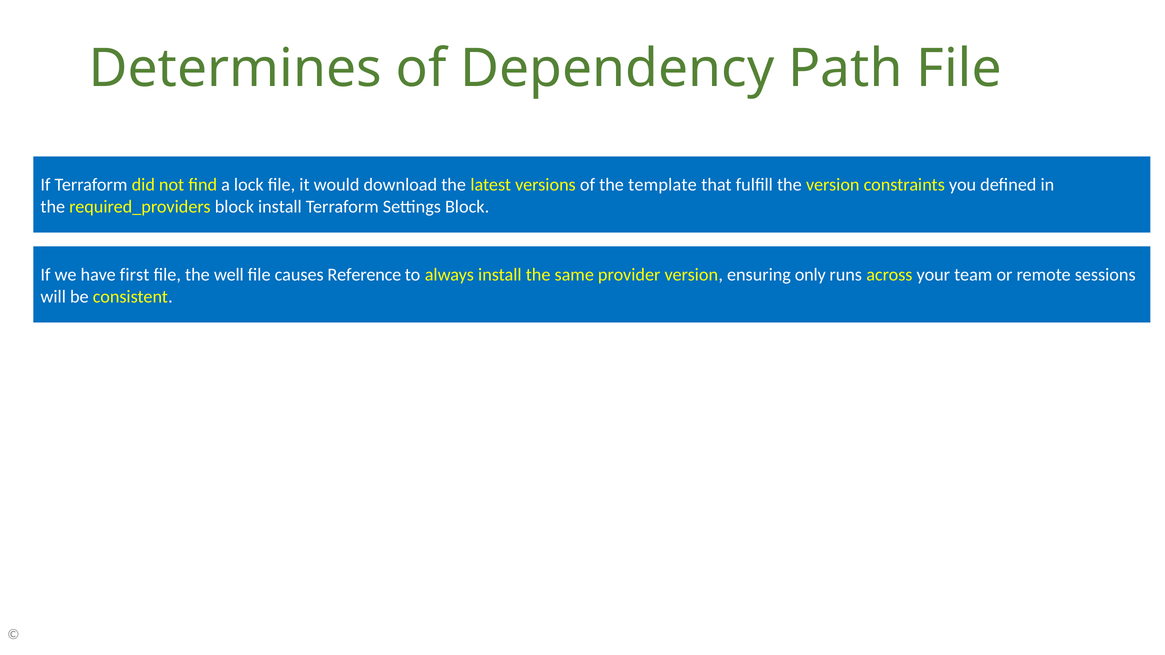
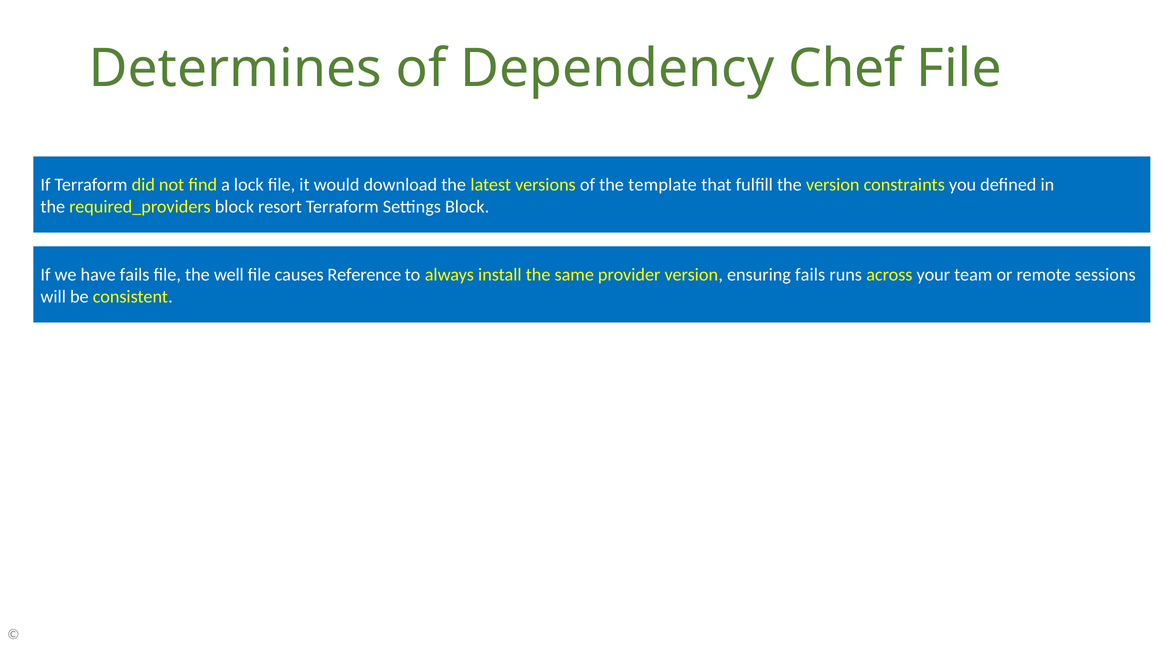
Path: Path -> Chef
block install: install -> resort
have first: first -> fails
ensuring only: only -> fails
